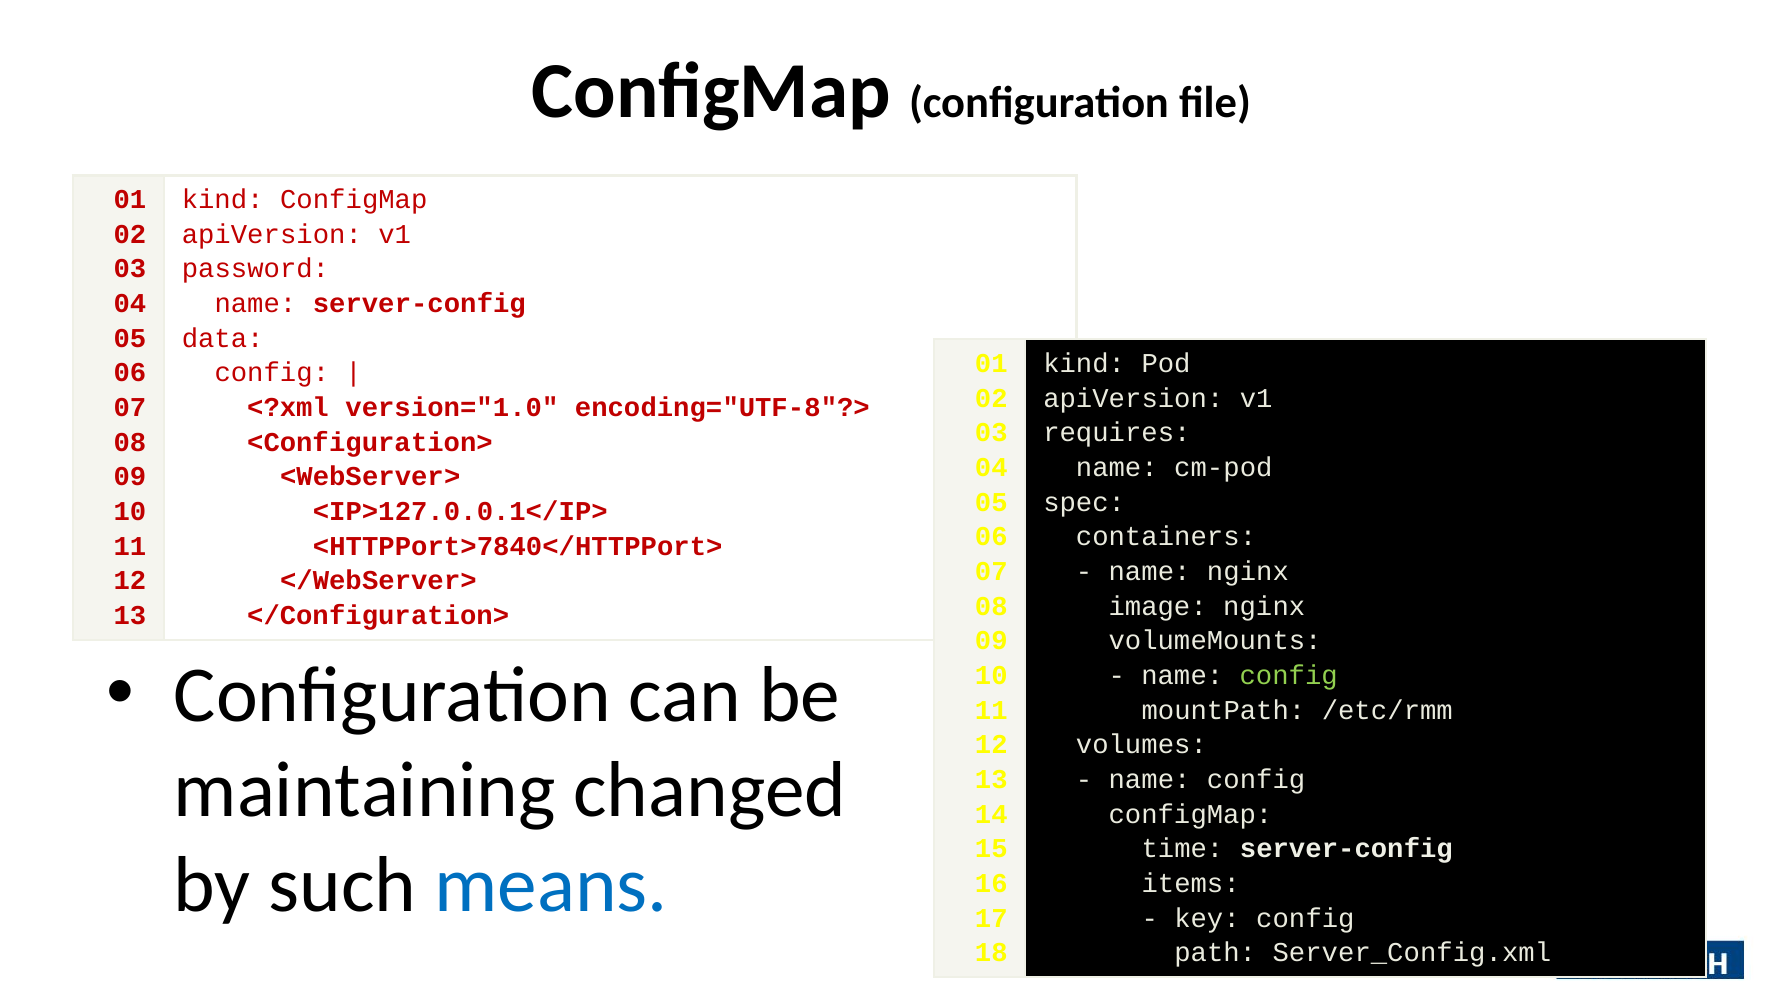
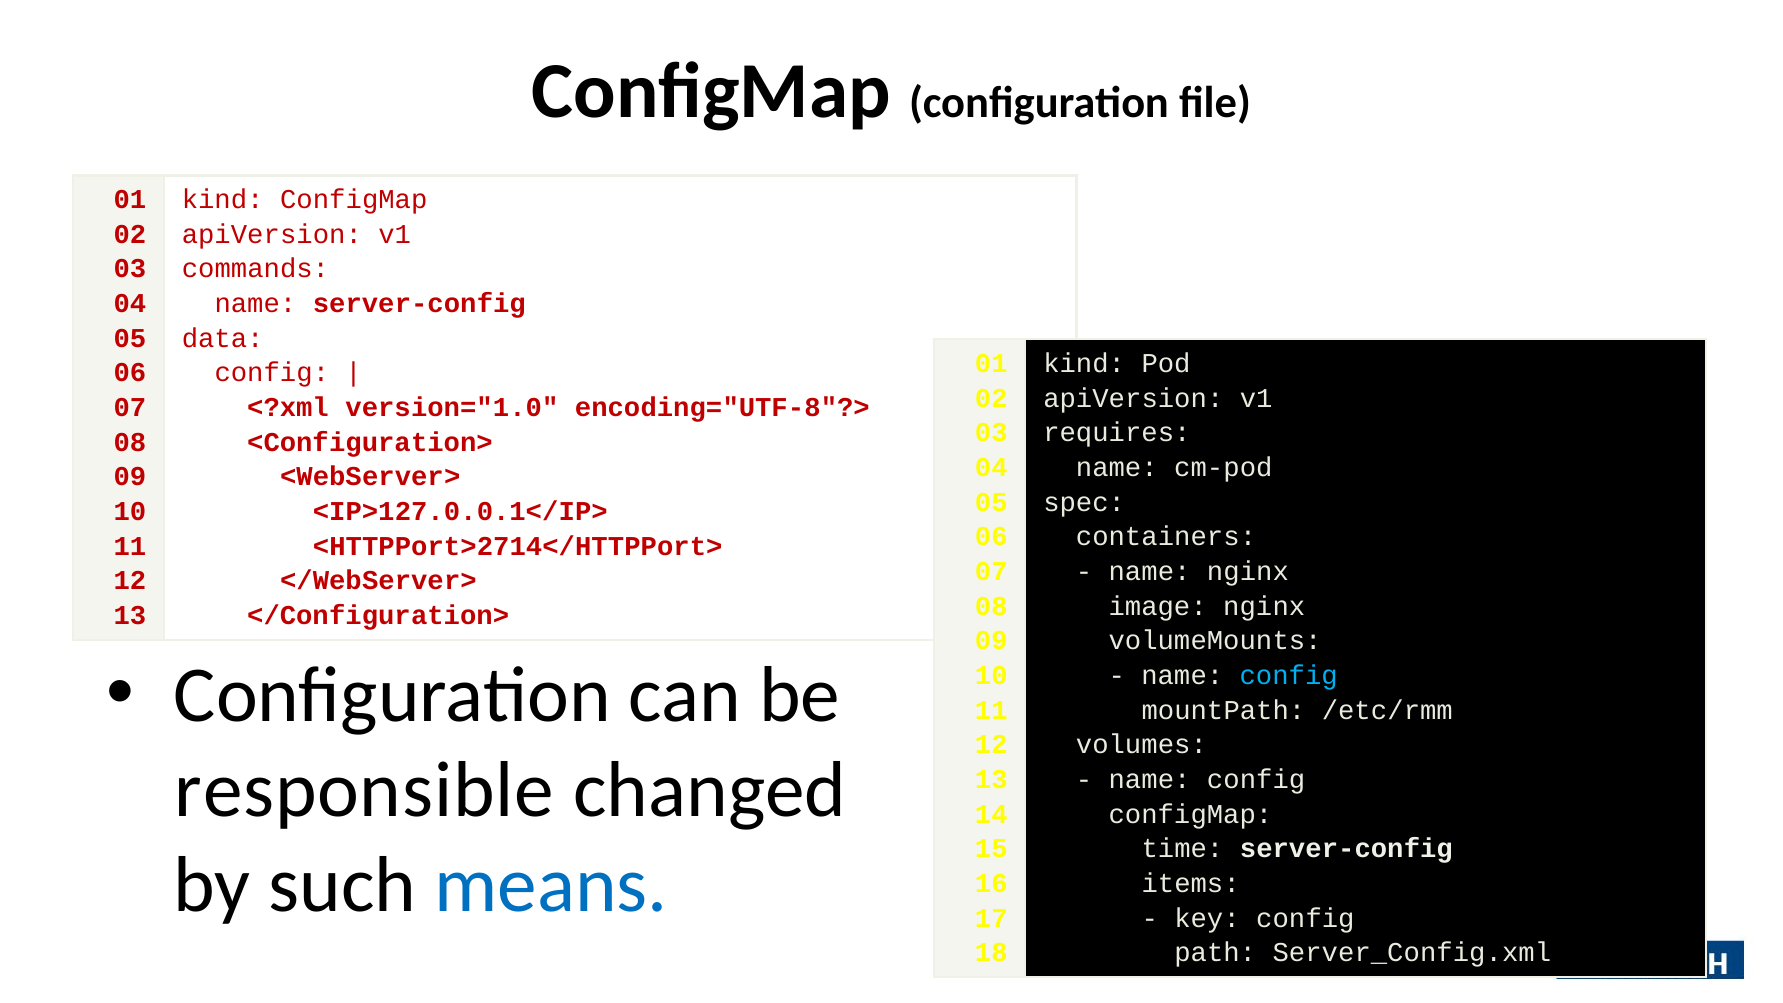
password: password -> commands
<HTTPPort>7840</HTTPPort>: <HTTPPort>7840</HTTPPort> -> <HTTPPort>2714</HTTPPort>
config at (1289, 675) colour: light green -> light blue
maintaining: maintaining -> responsible
